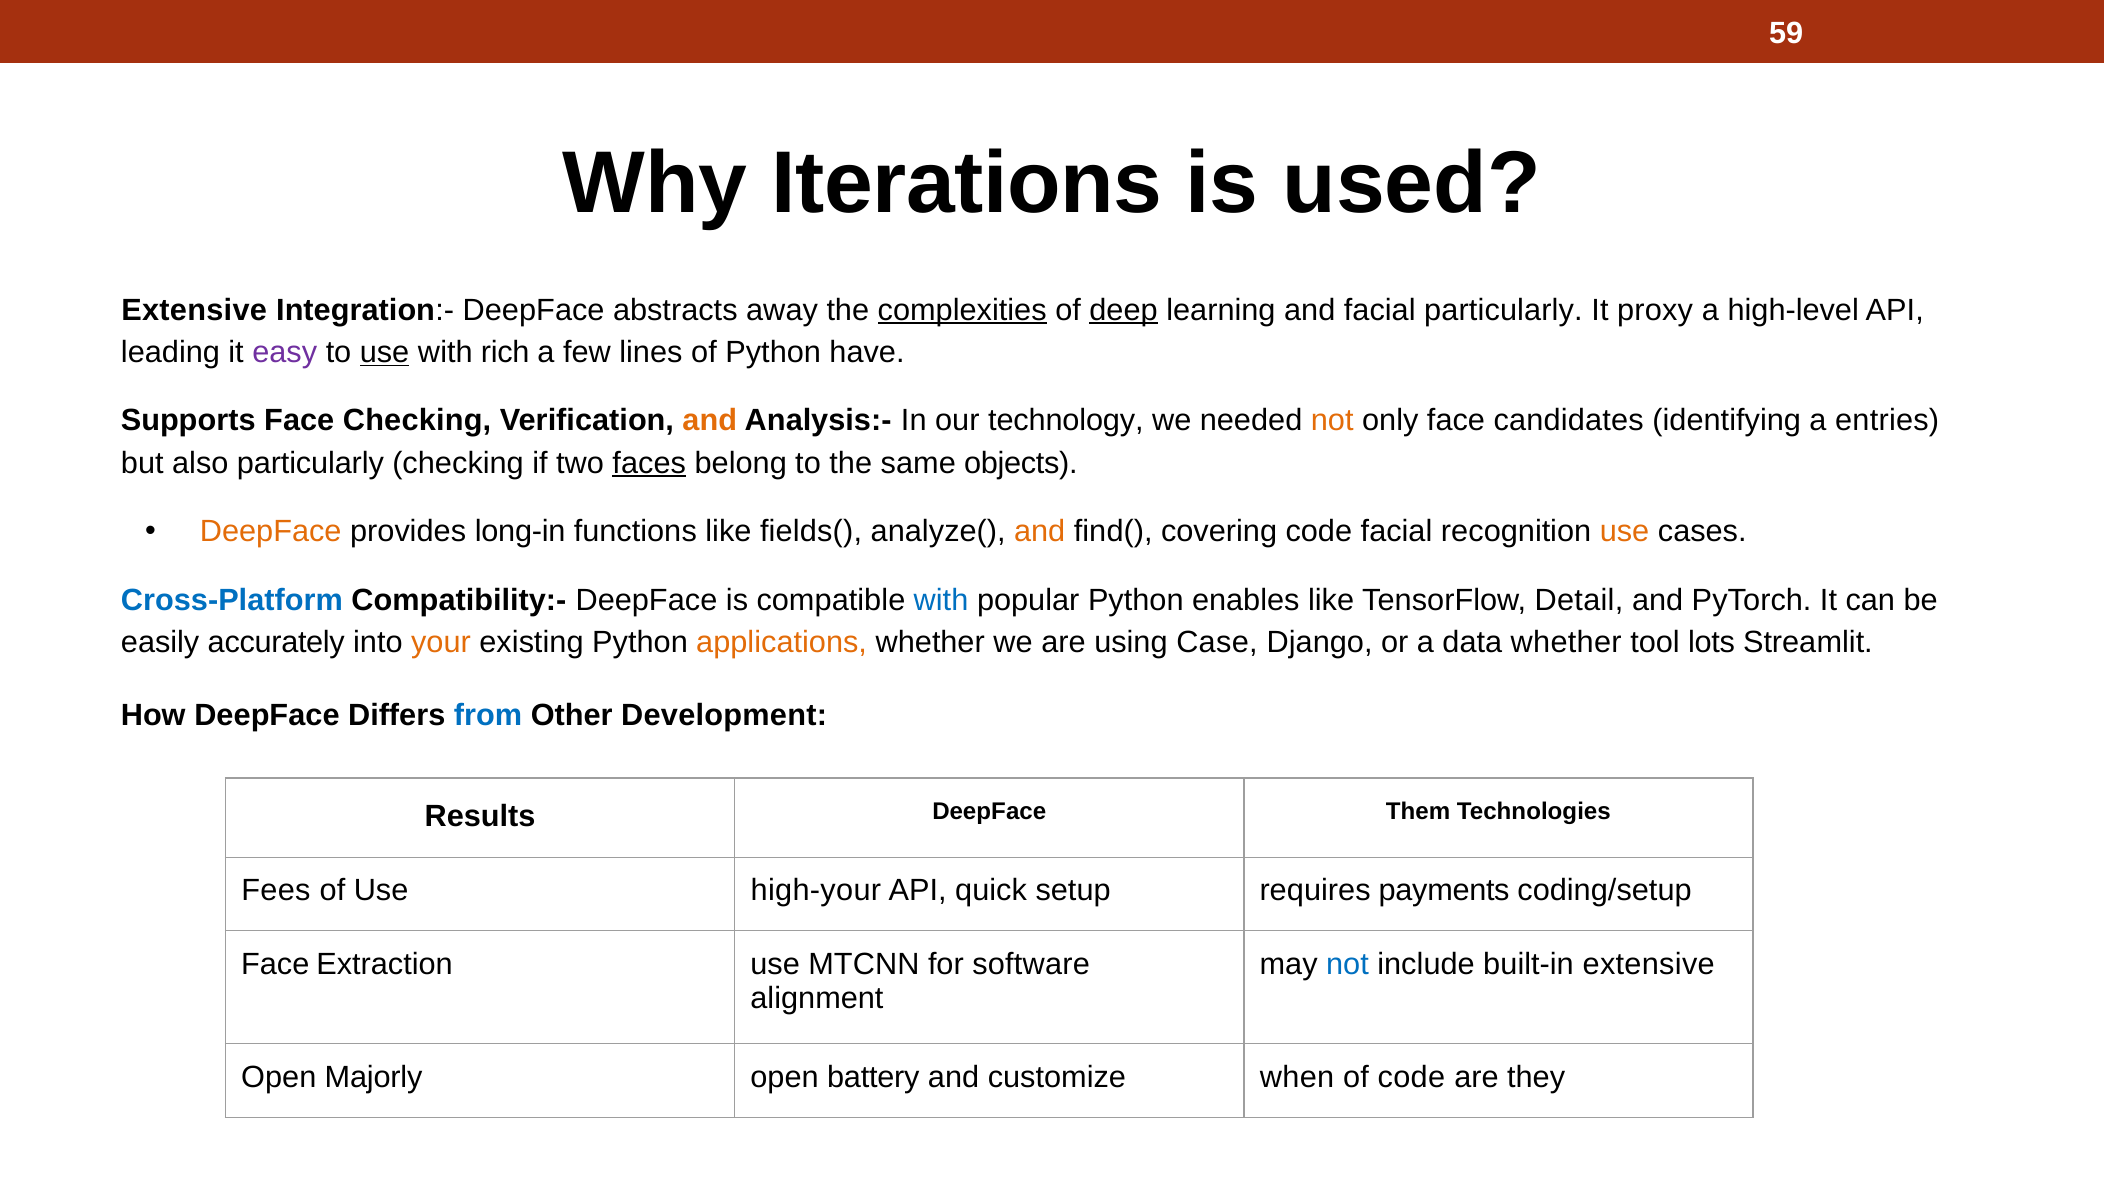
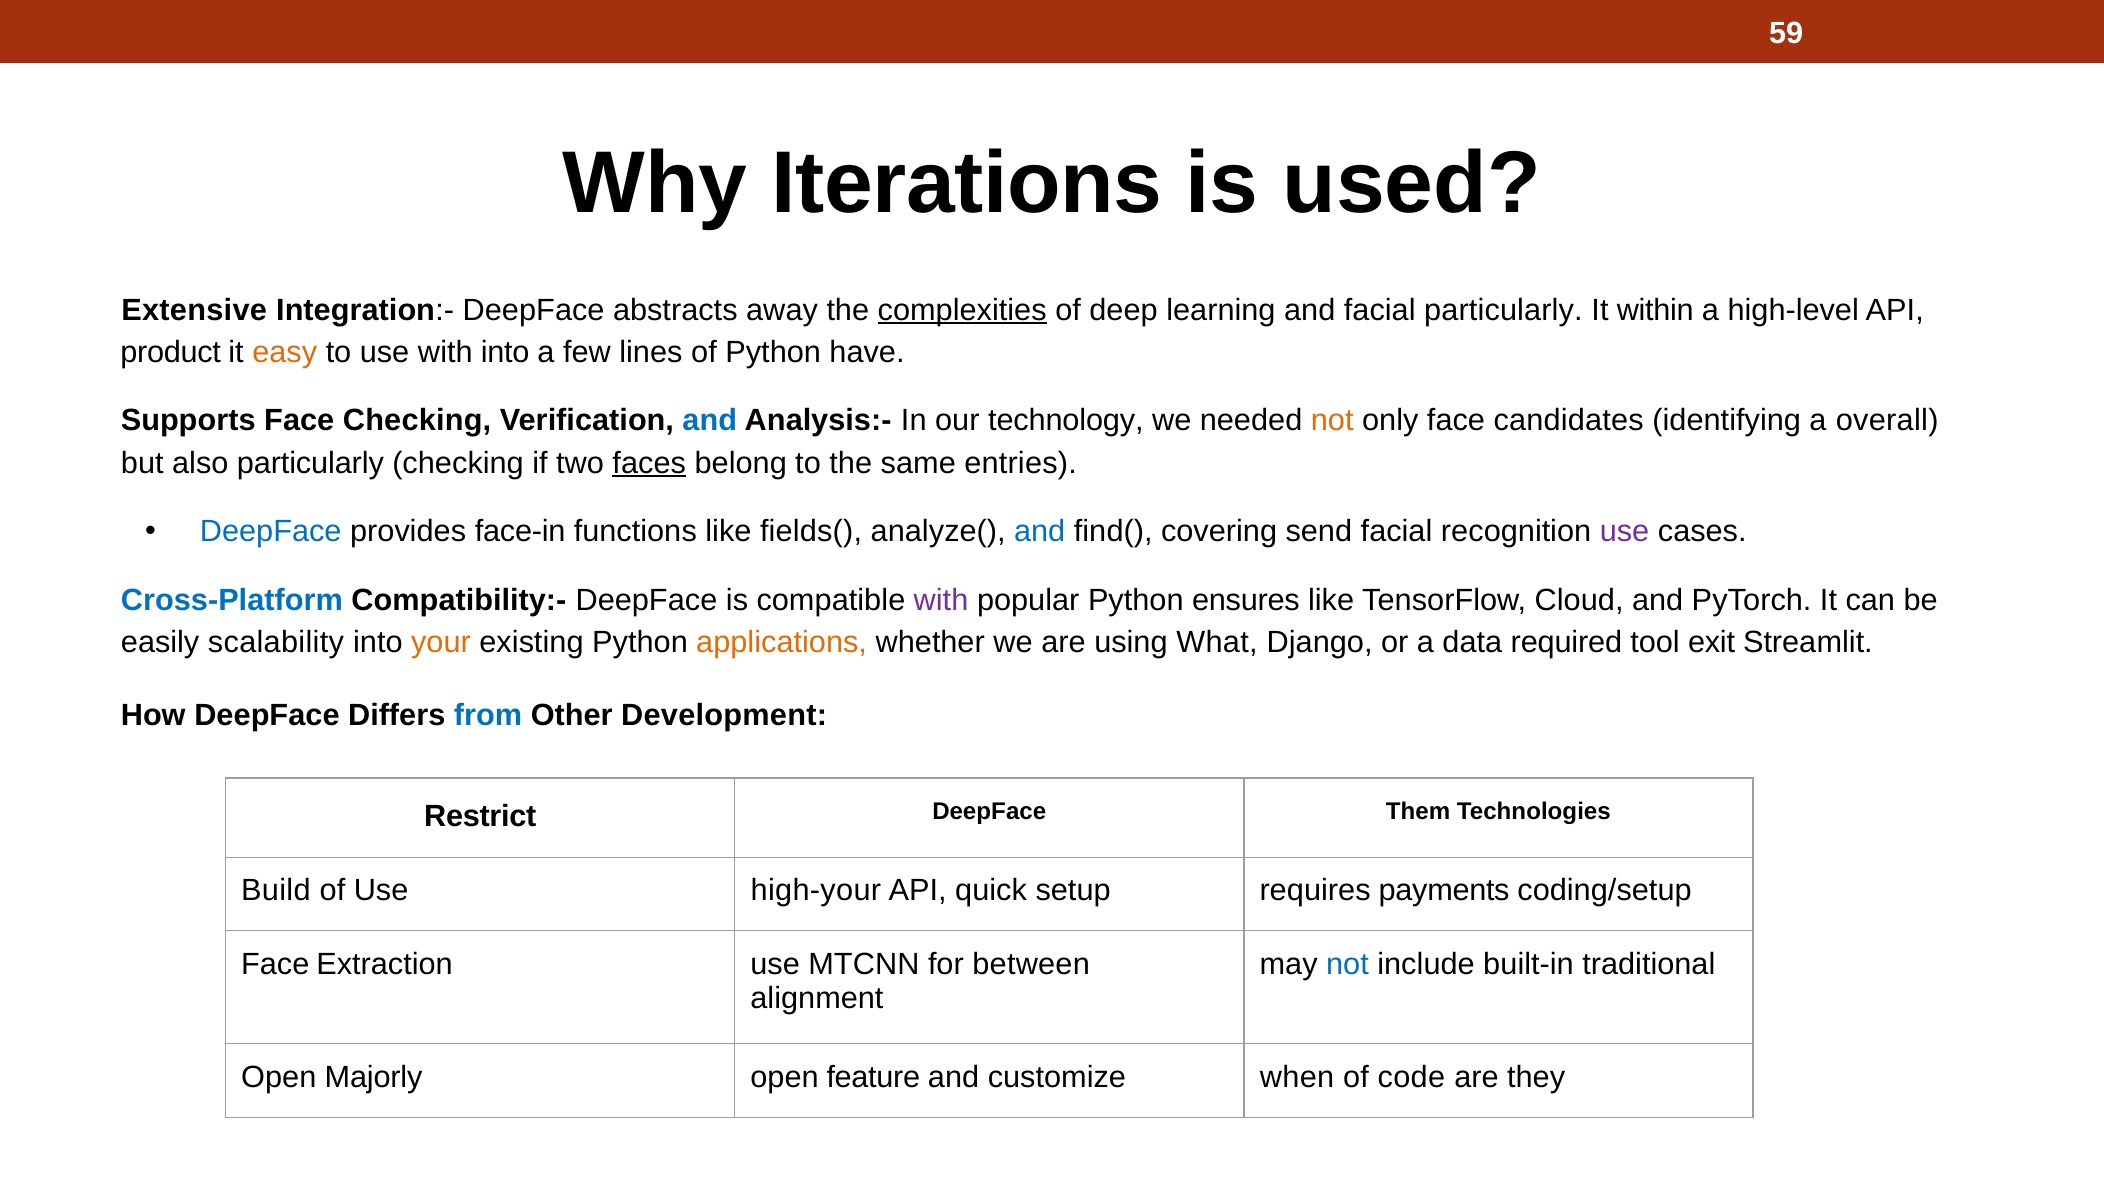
deep underline: present -> none
proxy: proxy -> within
leading: leading -> product
easy colour: purple -> orange
use at (385, 352) underline: present -> none
with rich: rich -> into
and at (710, 421) colour: orange -> blue
entries: entries -> overall
objects: objects -> entries
DeepFace at (271, 532) colour: orange -> blue
long-in: long-in -> face-in
and at (1040, 532) colour: orange -> blue
covering code: code -> send
use at (1625, 532) colour: orange -> purple
with at (941, 600) colour: blue -> purple
enables: enables -> ensures
Detail: Detail -> Cloud
accurately: accurately -> scalability
Case: Case -> What
data whether: whether -> required
lots: lots -> exit
Results: Results -> Restrict
Fees: Fees -> Build
software: software -> between
built-in extensive: extensive -> traditional
battery: battery -> feature
